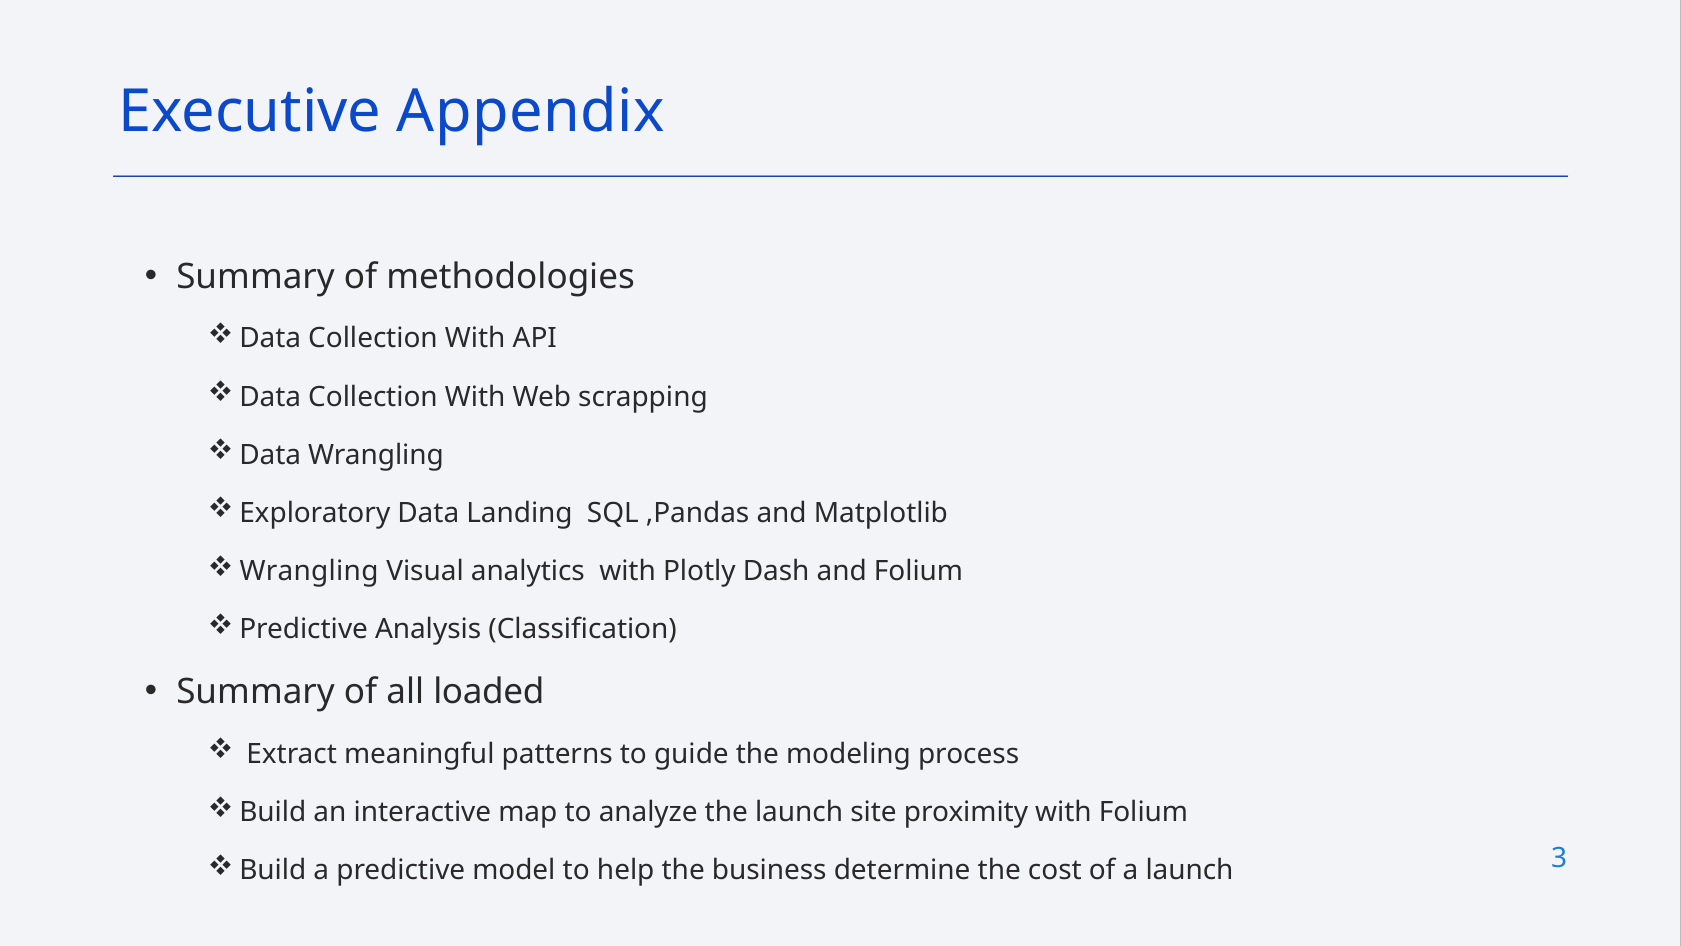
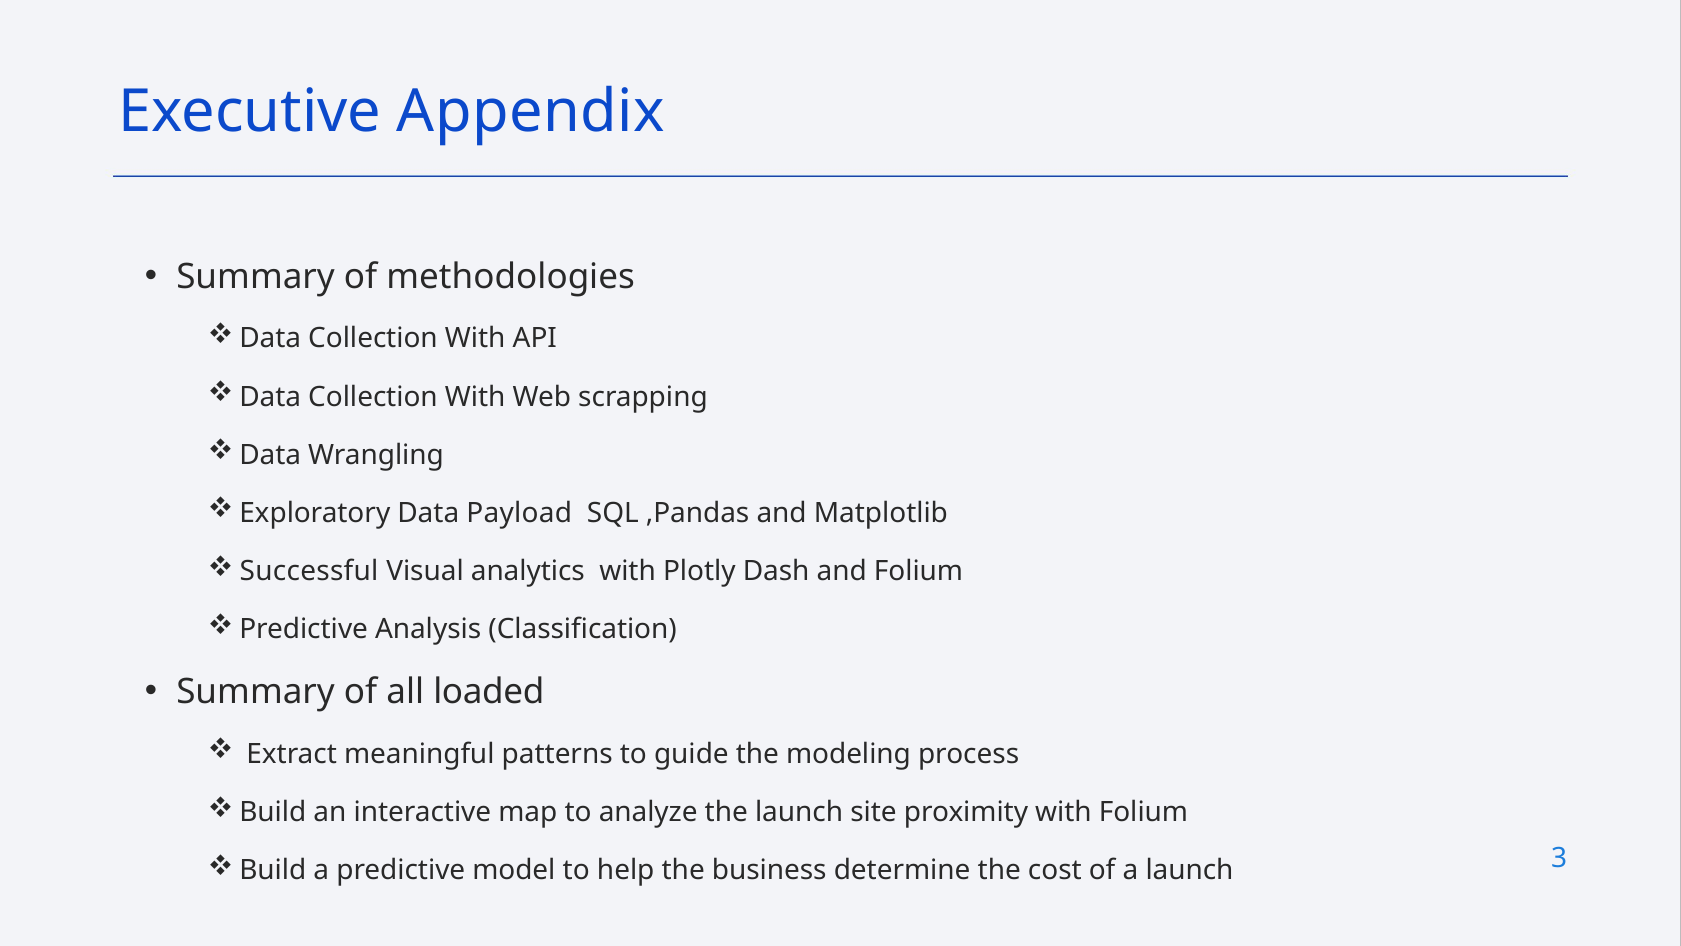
Landing: Landing -> Payload
Wrangling at (309, 571): Wrangling -> Successful
